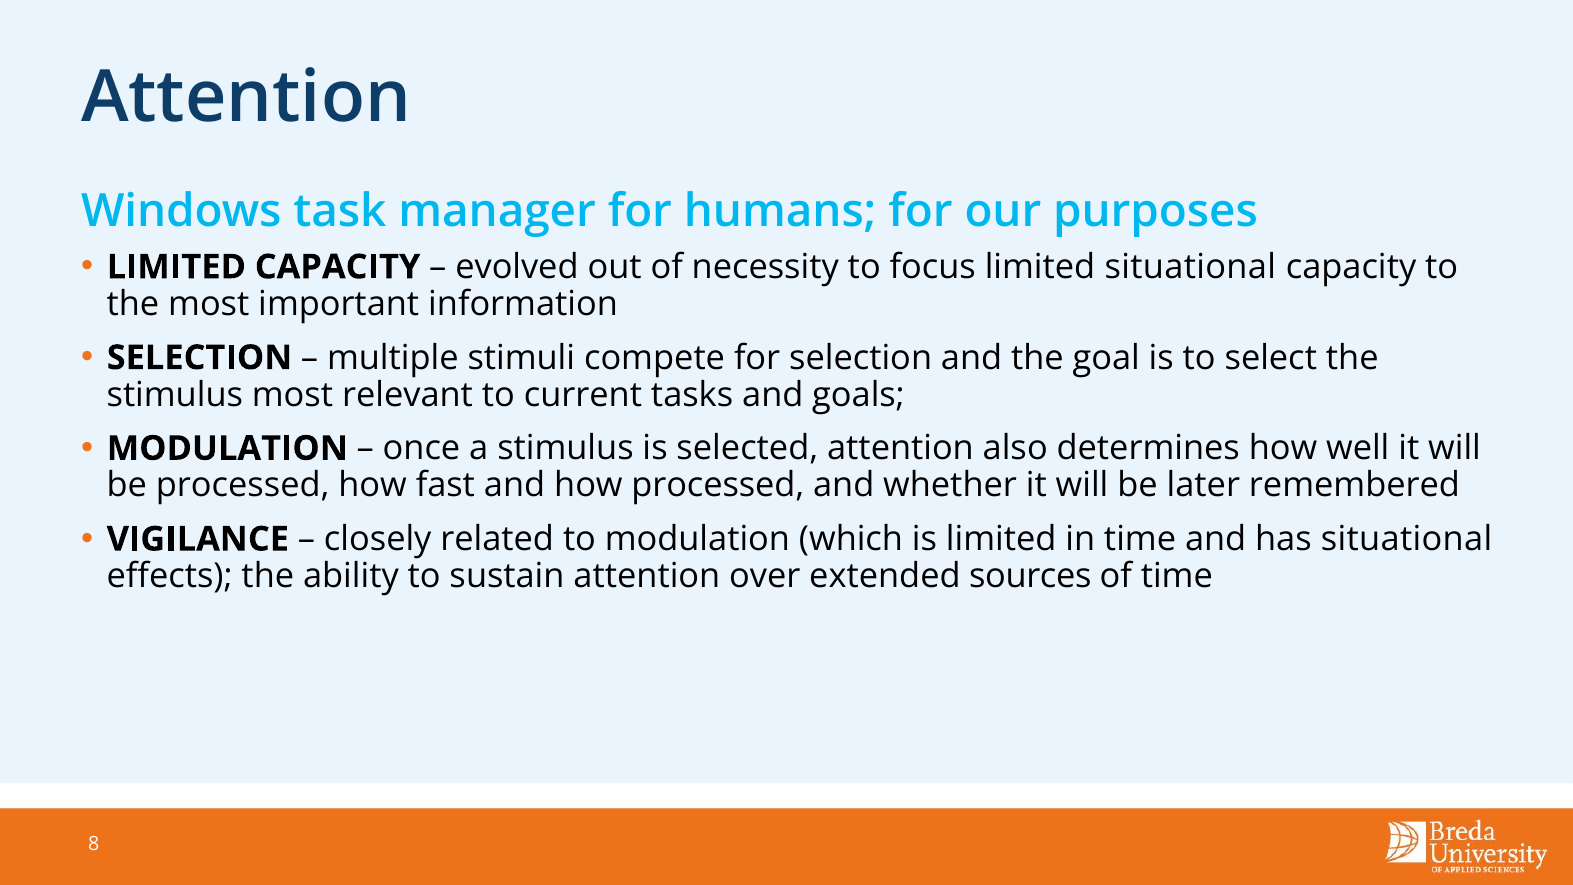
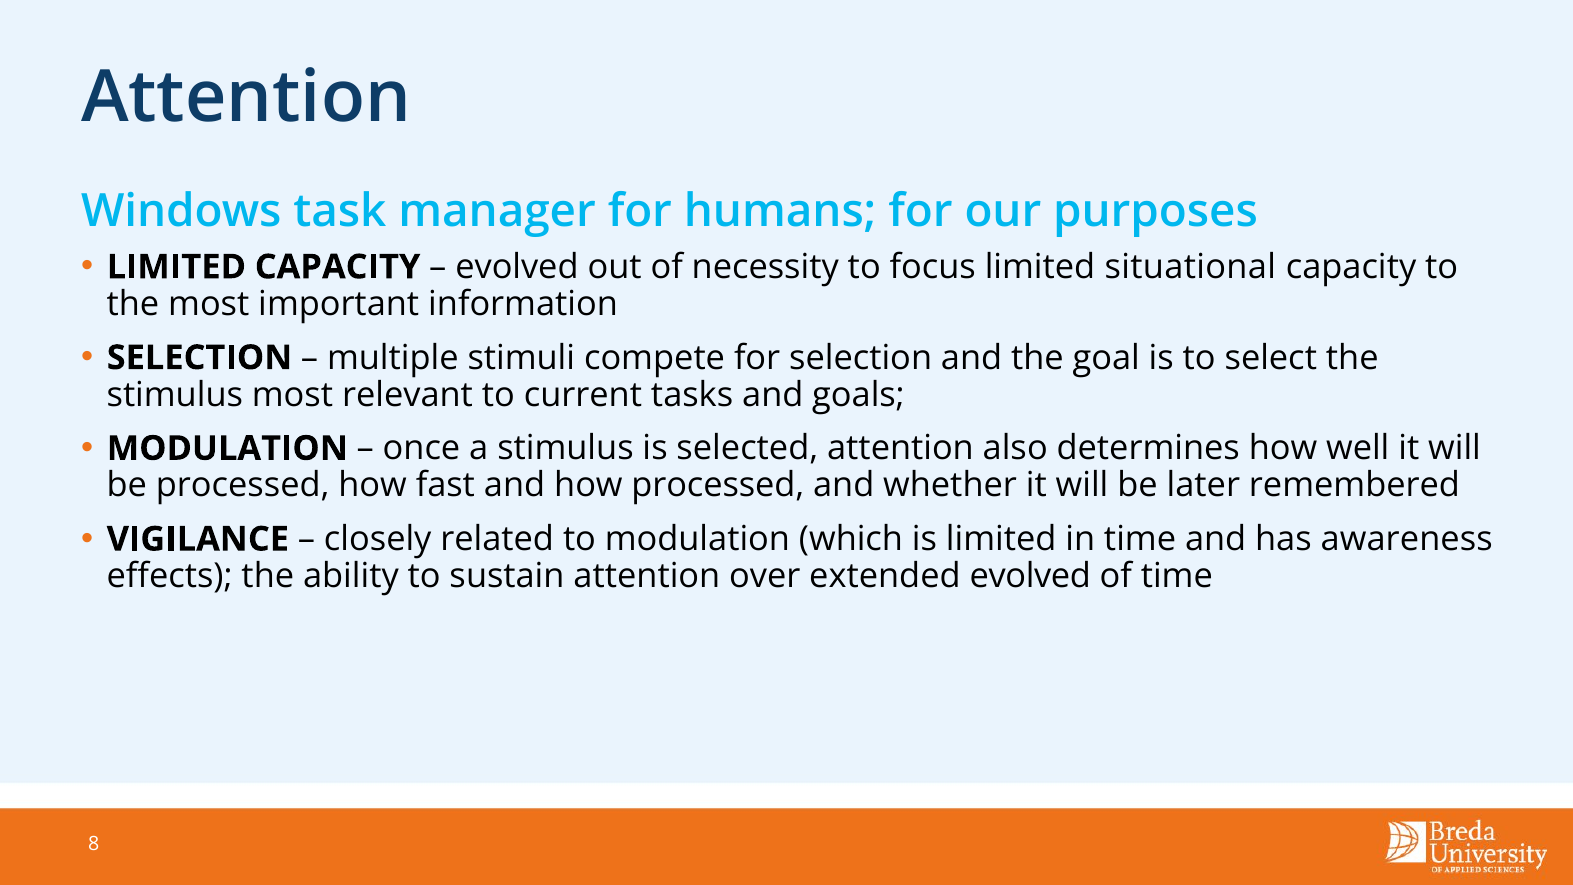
has situational: situational -> awareness
extended sources: sources -> evolved
